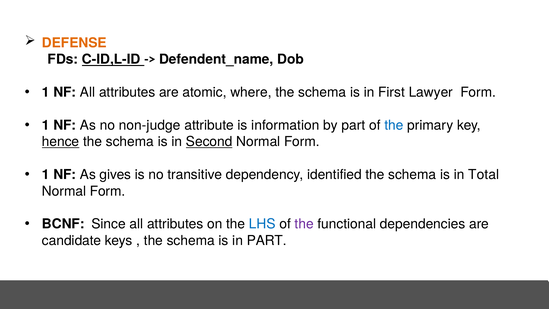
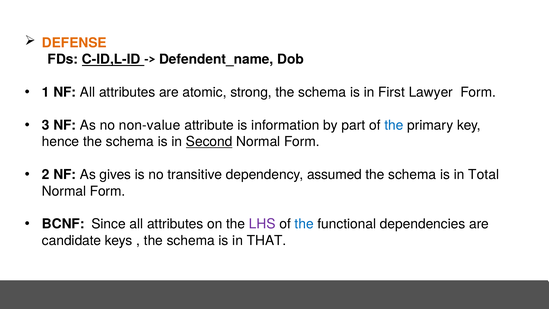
where: where -> strong
1 at (46, 125): 1 -> 3
non-judge: non-judge -> non-value
hence underline: present -> none
1 at (46, 175): 1 -> 2
identified: identified -> assumed
LHS colour: blue -> purple
the at (304, 224) colour: purple -> blue
in PART: PART -> THAT
